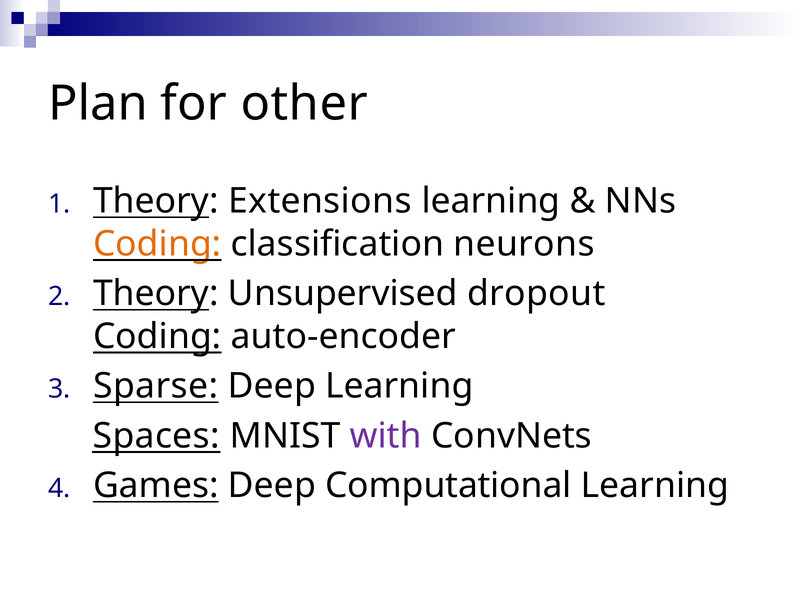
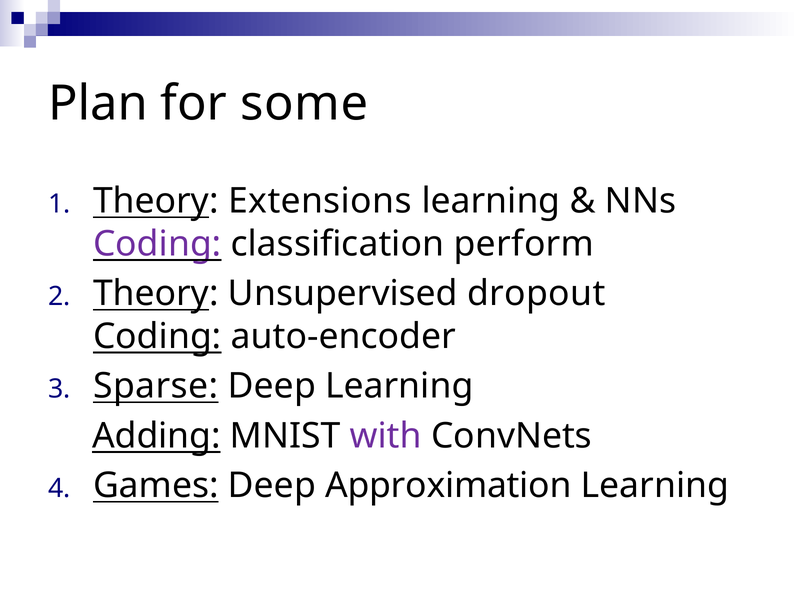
other: other -> some
Coding at (157, 244) colour: orange -> purple
neurons: neurons -> perform
Spaces: Spaces -> Adding
Computational: Computational -> Approximation
